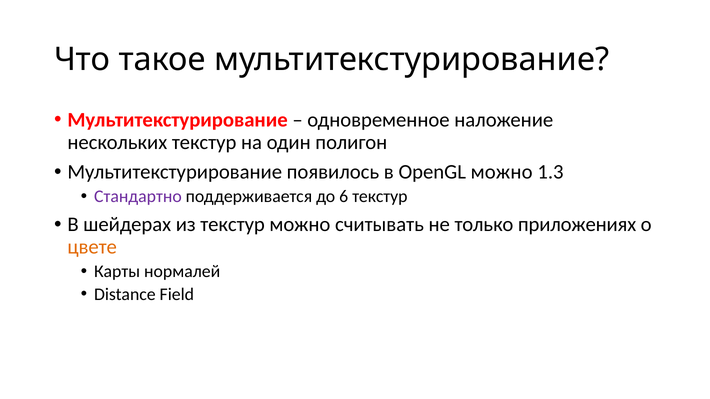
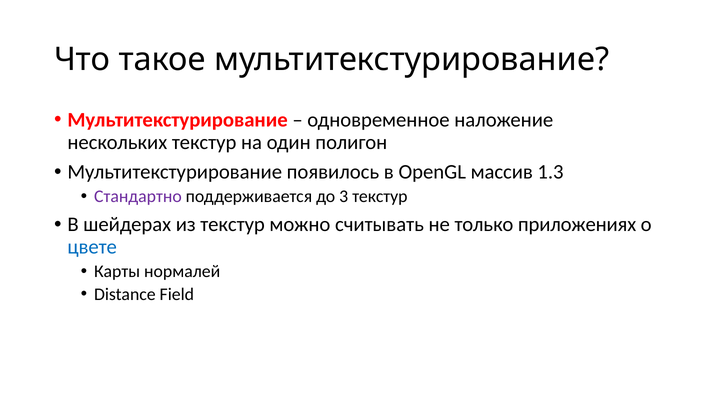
OpenGL можно: можно -> массив
6: 6 -> 3
цвете colour: orange -> blue
